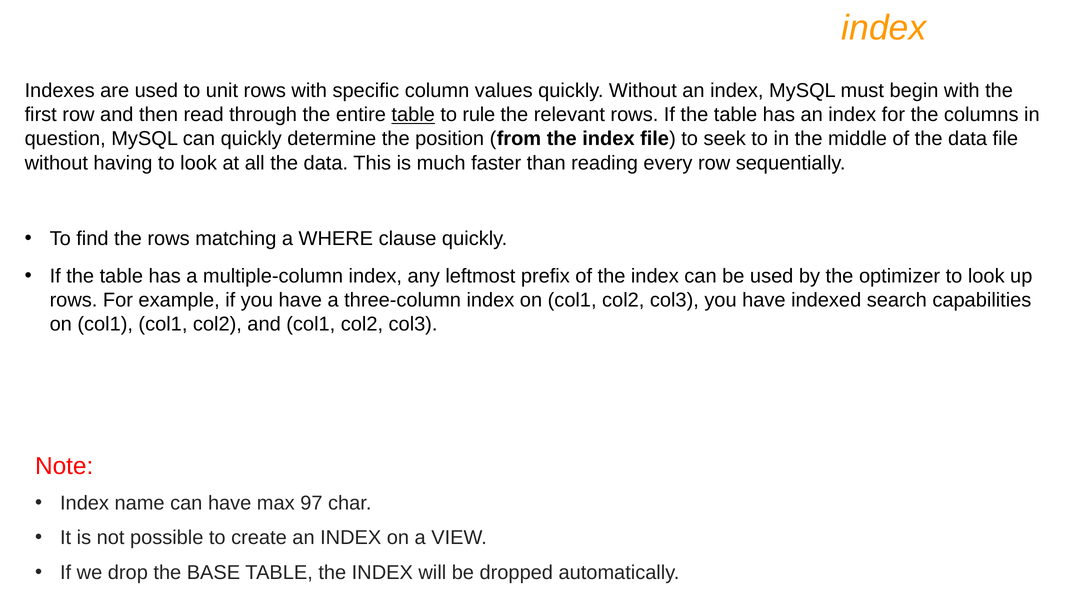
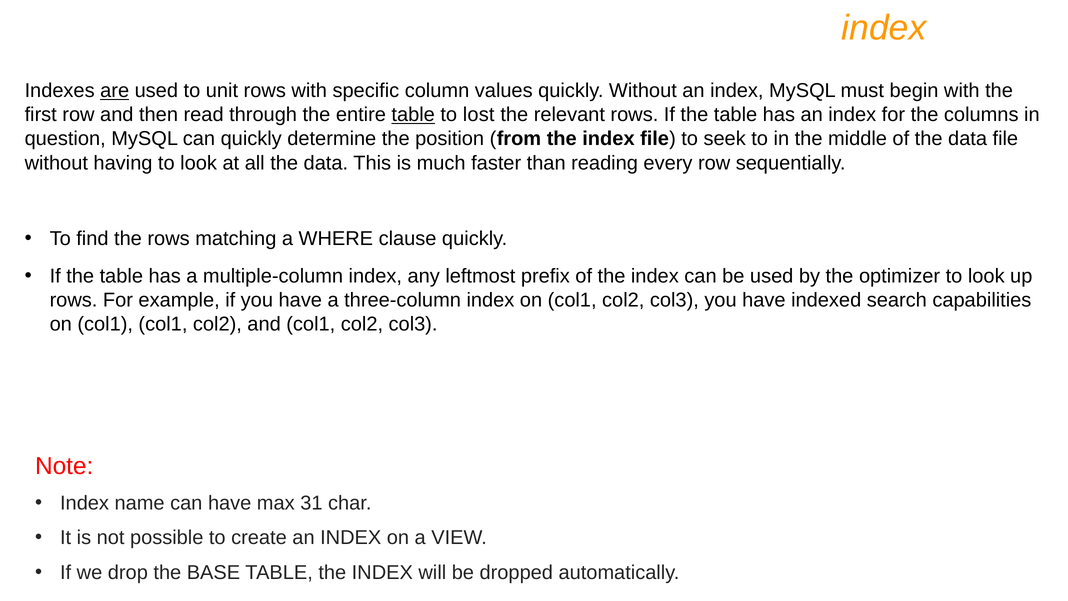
are underline: none -> present
rule: rule -> lost
97: 97 -> 31
